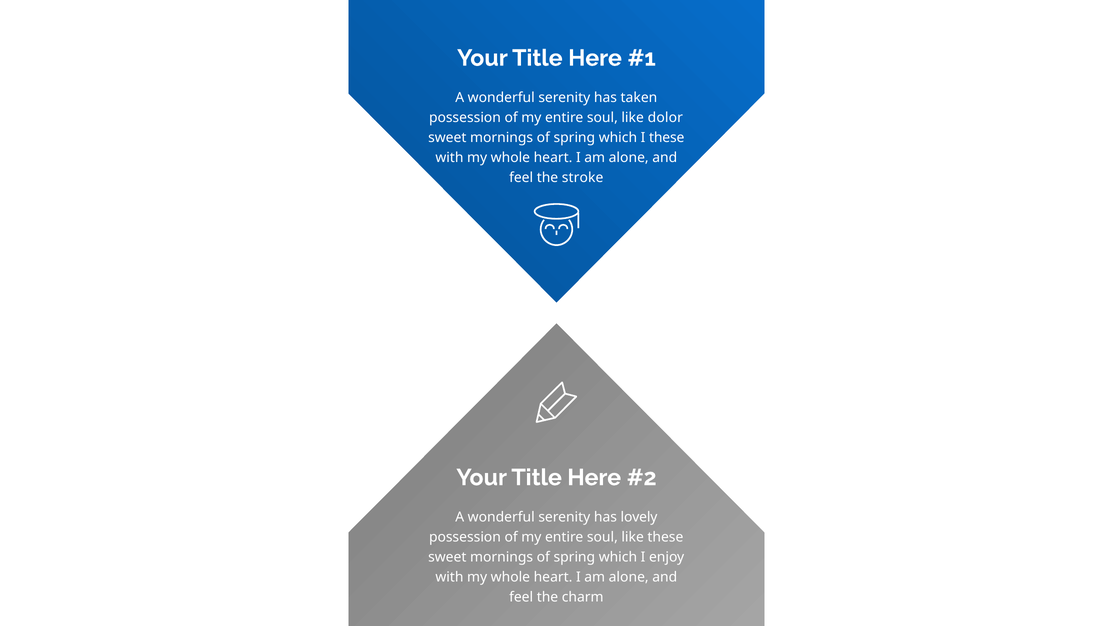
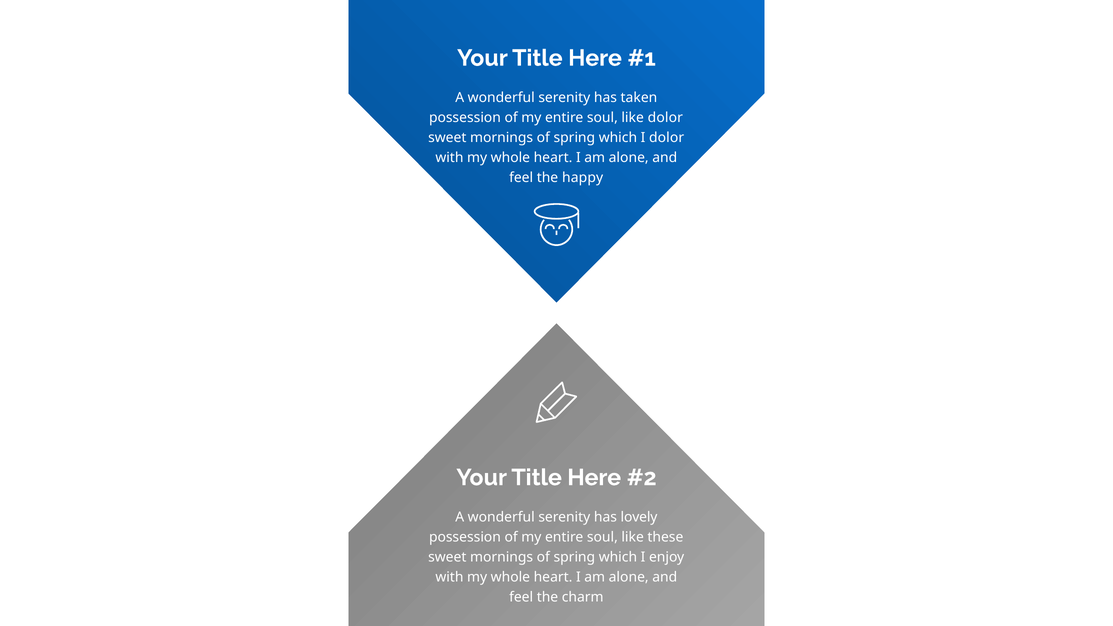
I these: these -> dolor
stroke: stroke -> happy
